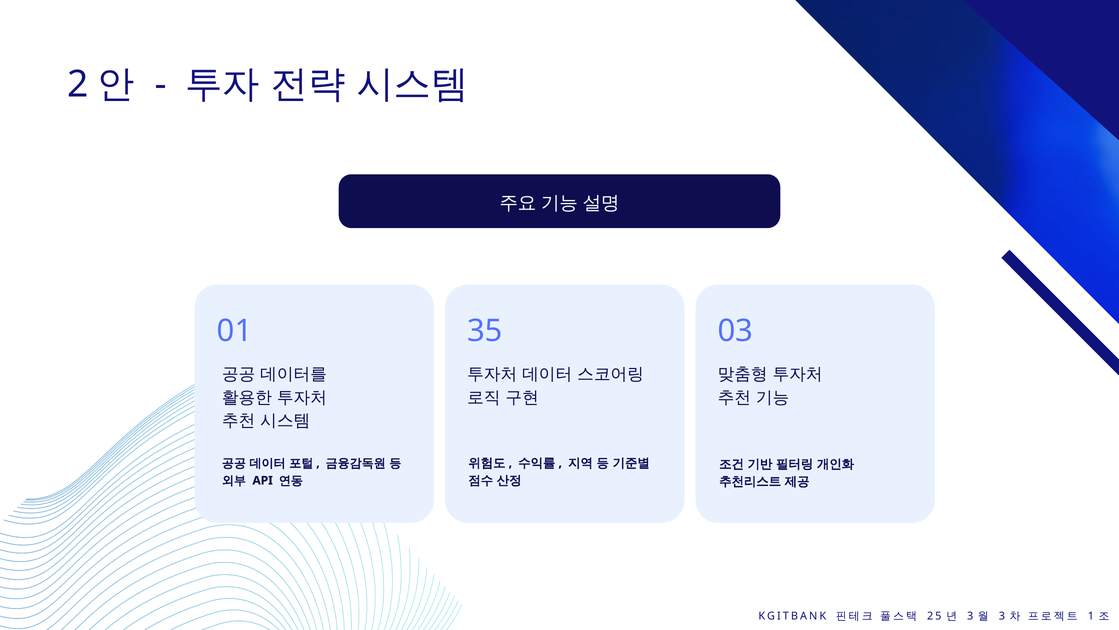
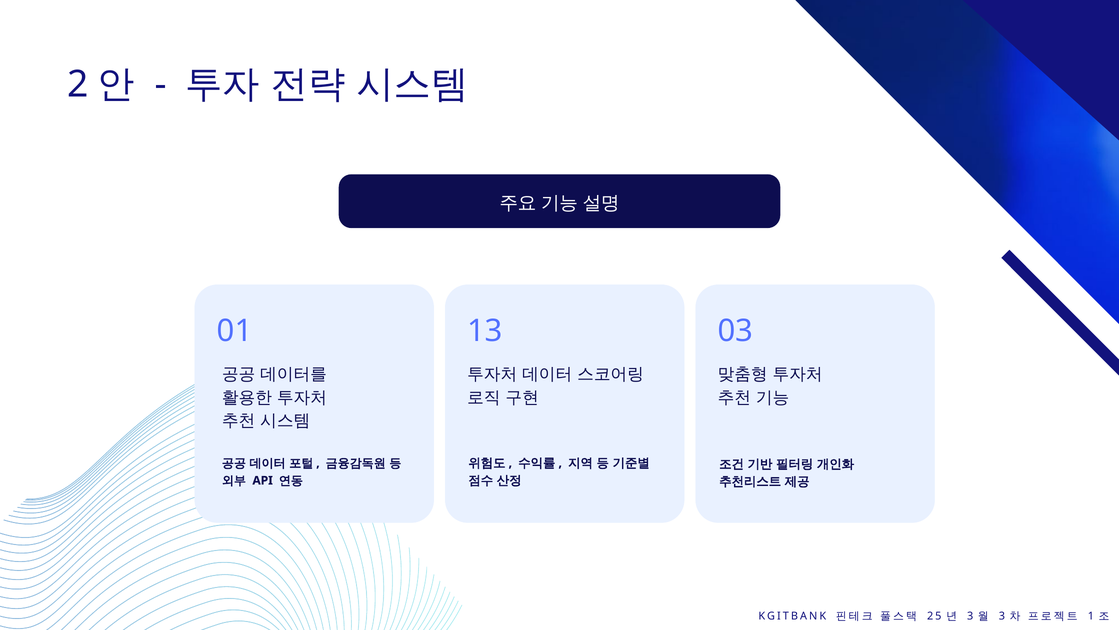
35: 35 -> 13
